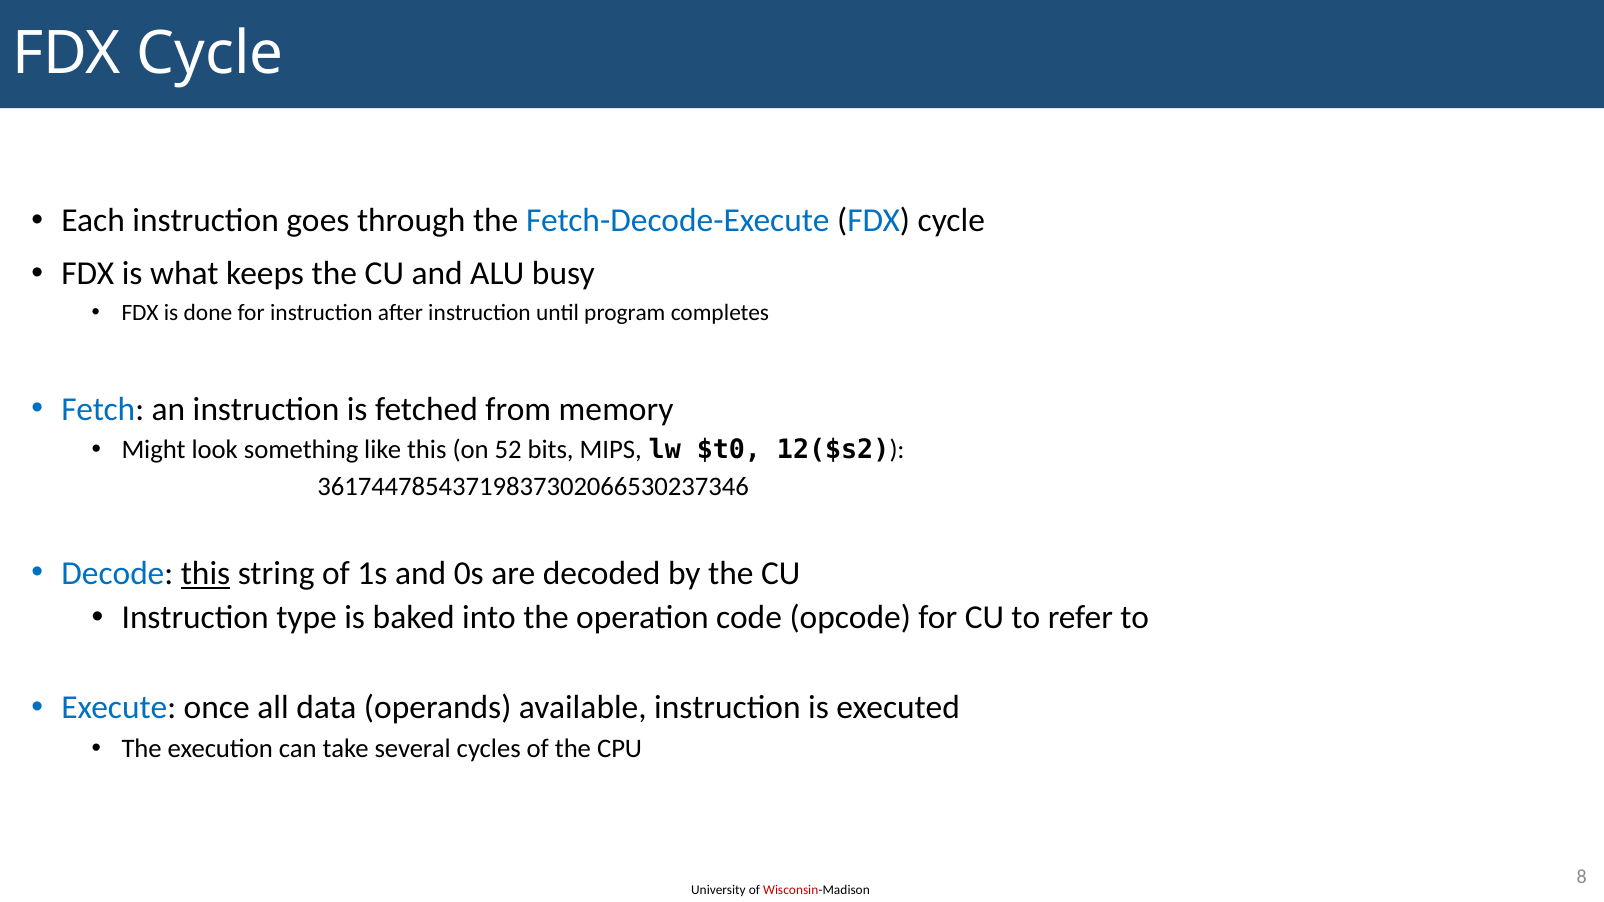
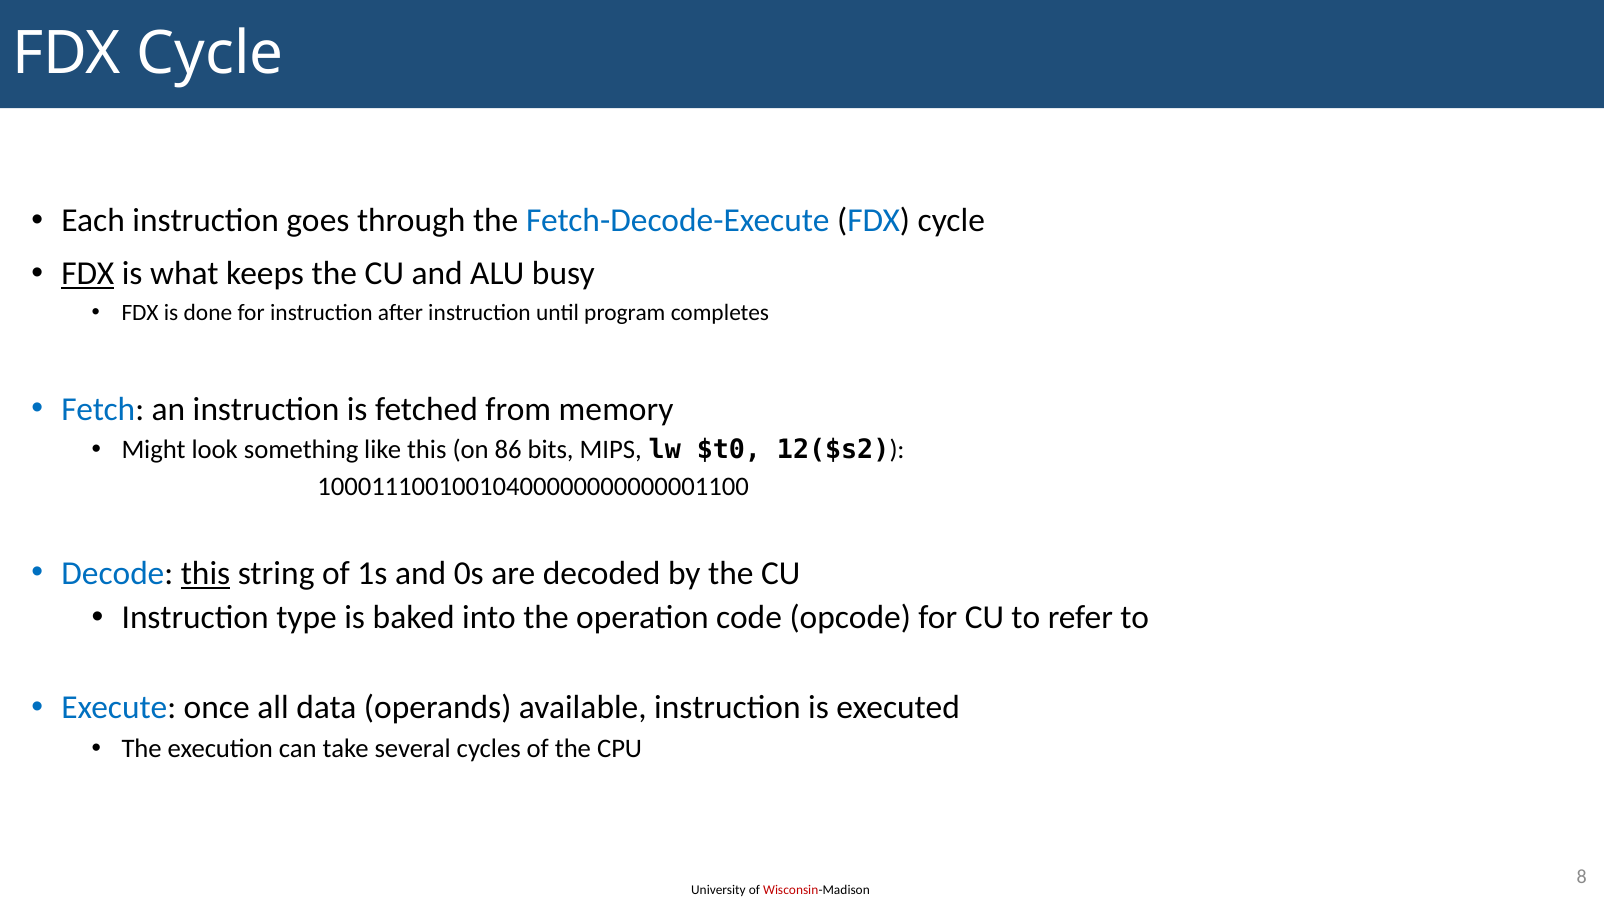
FDX at (88, 273) underline: none -> present
52: 52 -> 86
36174478543719837302066530237346: 36174478543719837302066530237346 -> 10001110010010400000000000001100
